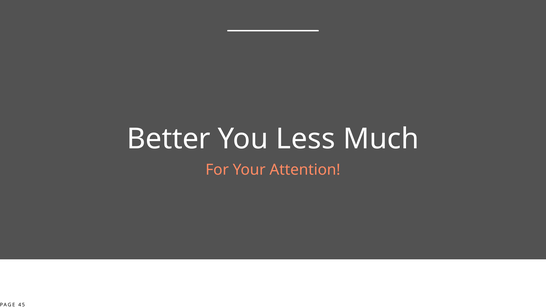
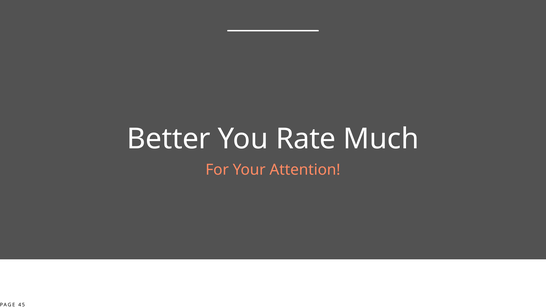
Less: Less -> Rate
